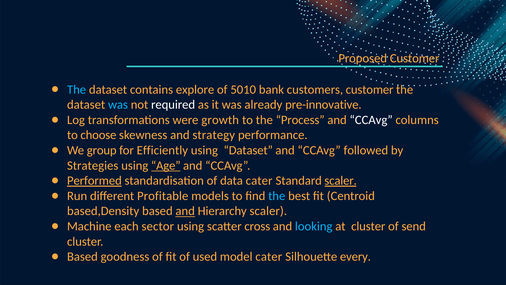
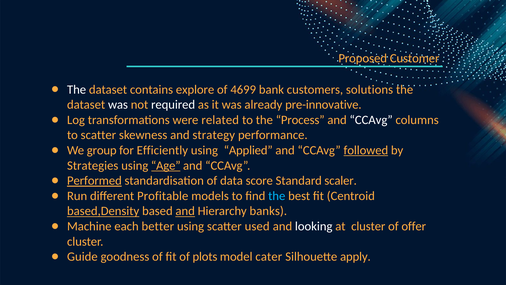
The at (77, 89) colour: light blue -> white
5010: 5010 -> 4699
customers customer: customer -> solutions
was at (118, 105) colour: light blue -> white
growth: growth -> related
to choose: choose -> scatter
using Dataset: Dataset -> Applied
followed underline: none -> present
data cater: cater -> score
scaler at (341, 180) underline: present -> none
based,Density underline: none -> present
Hierarchy scaler: scaler -> banks
sector: sector -> better
cross: cross -> used
looking colour: light blue -> white
send: send -> offer
Based at (82, 256): Based -> Guide
used: used -> plots
every: every -> apply
